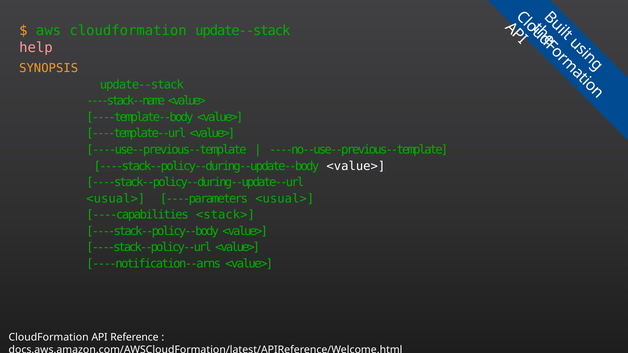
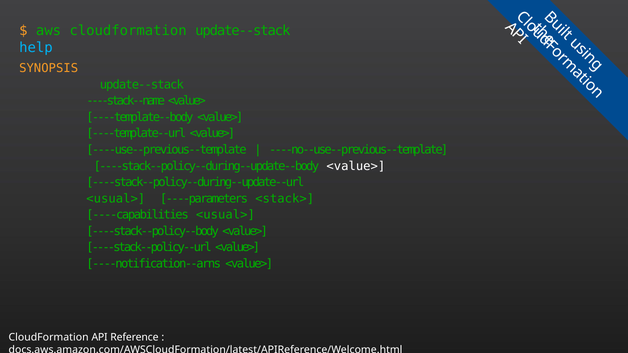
help colour: pink -> light blue
<usual> at (285, 199): <usual> -> <stack>
<stack> at (225, 215): <stack> -> <usual>
